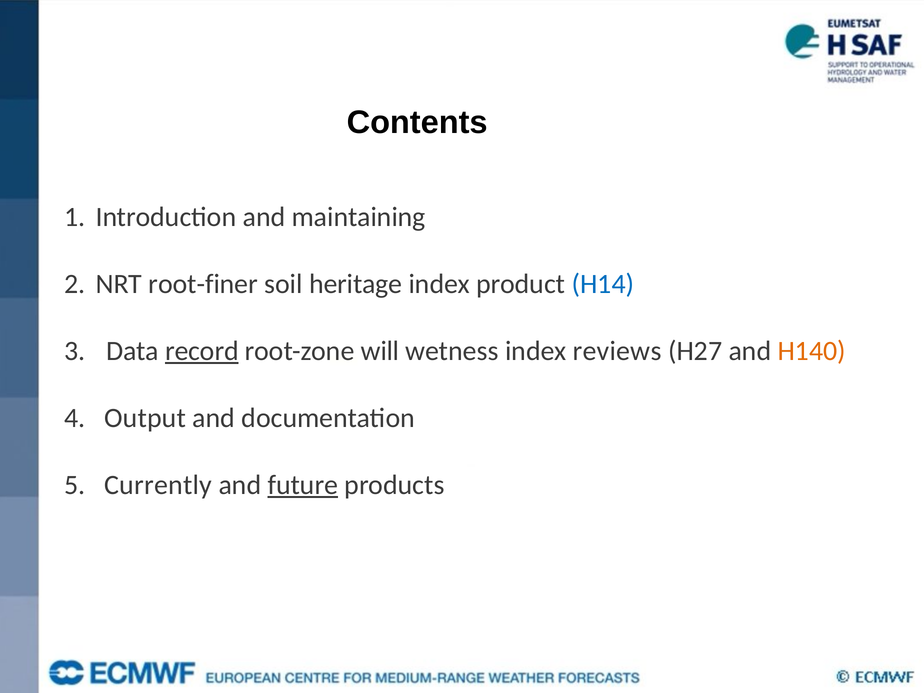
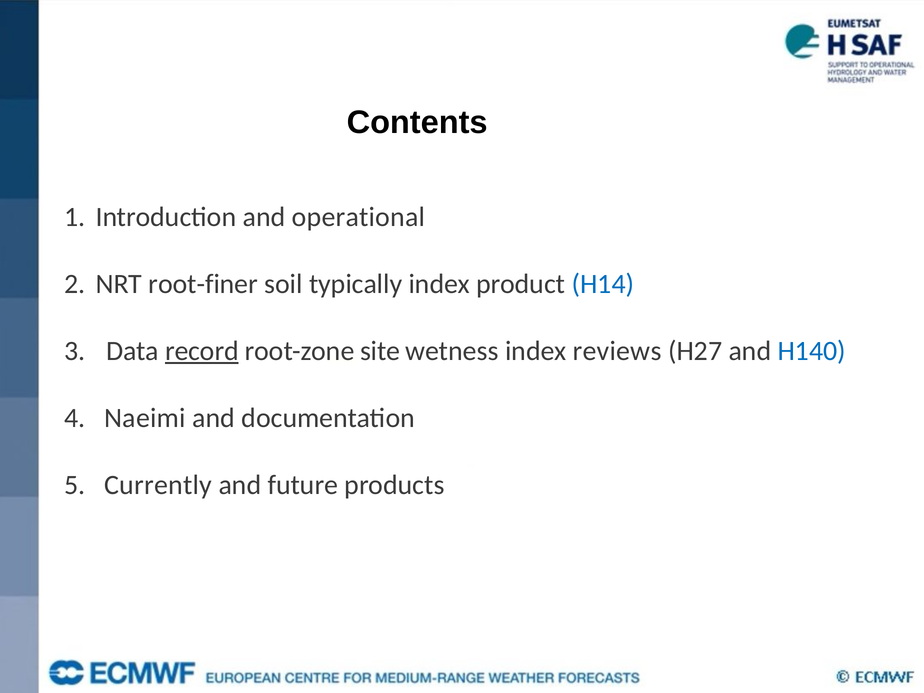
maintaining: maintaining -> operational
heritage: heritage -> typically
will: will -> site
H140 colour: orange -> blue
Output: Output -> Naeimi
future underline: present -> none
